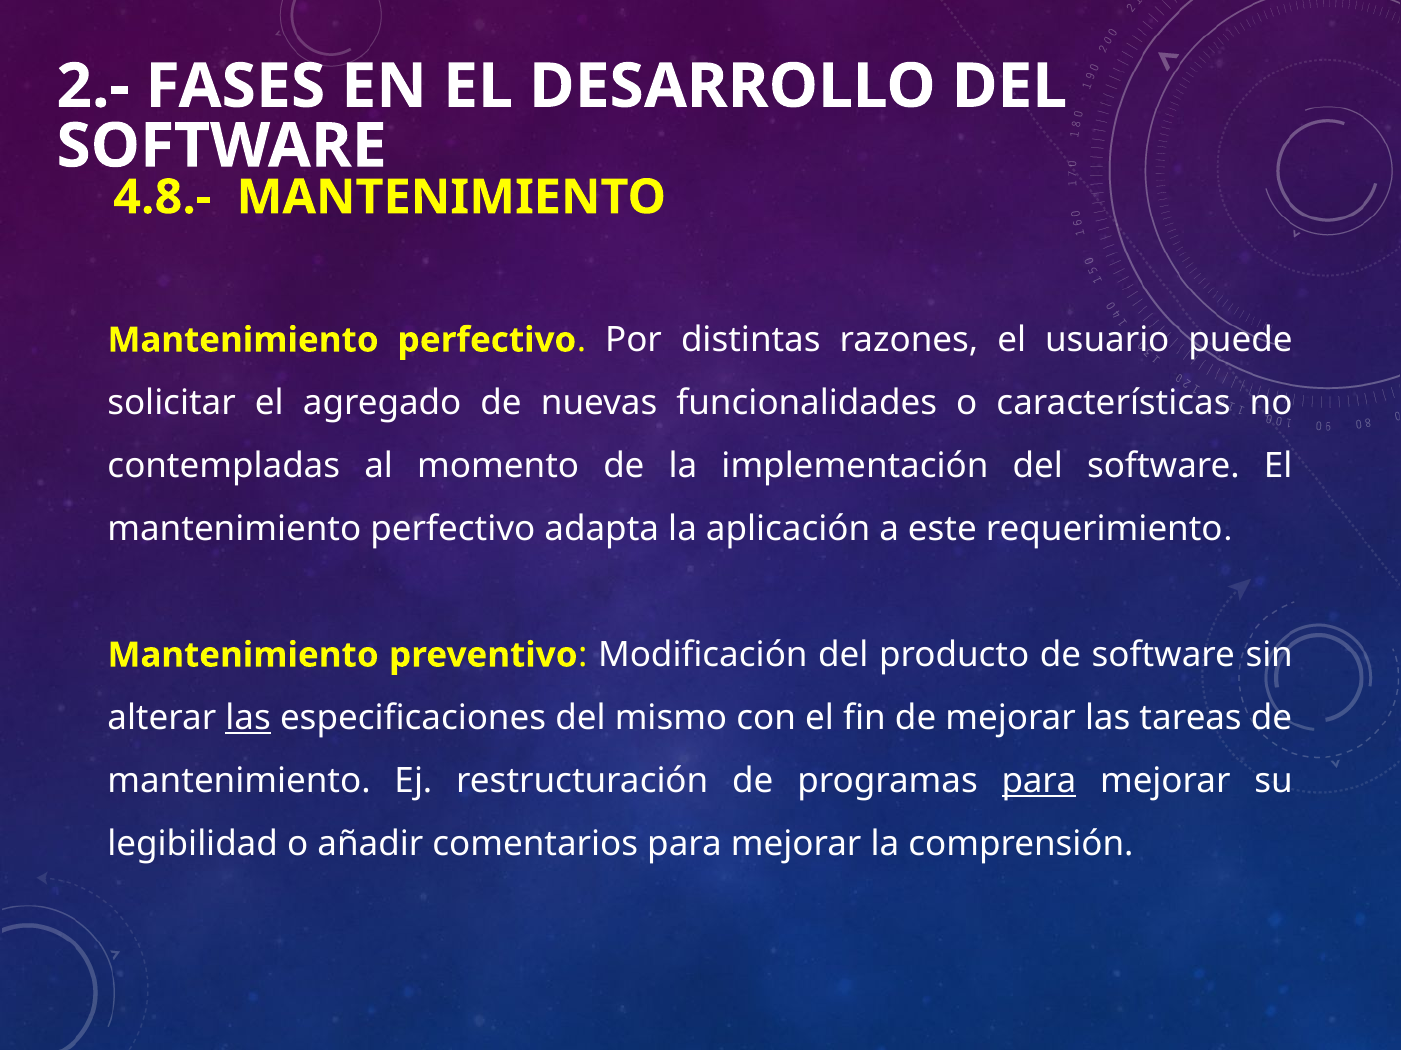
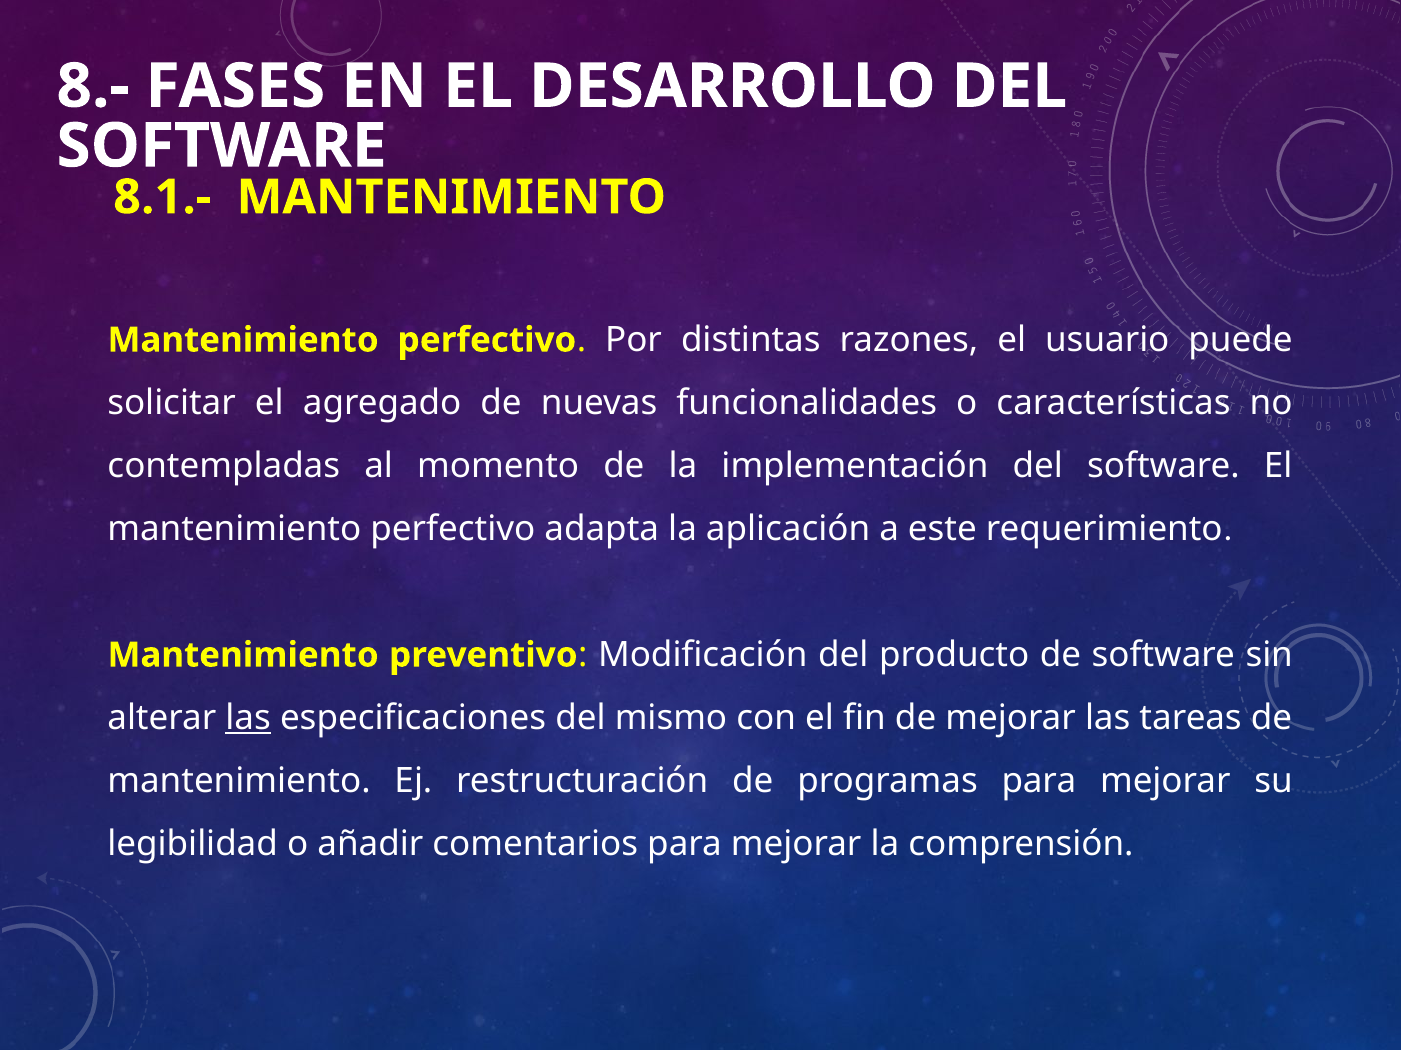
2.-: 2.- -> 8.-
4.8.-: 4.8.- -> 8.1.-
para at (1039, 782) underline: present -> none
